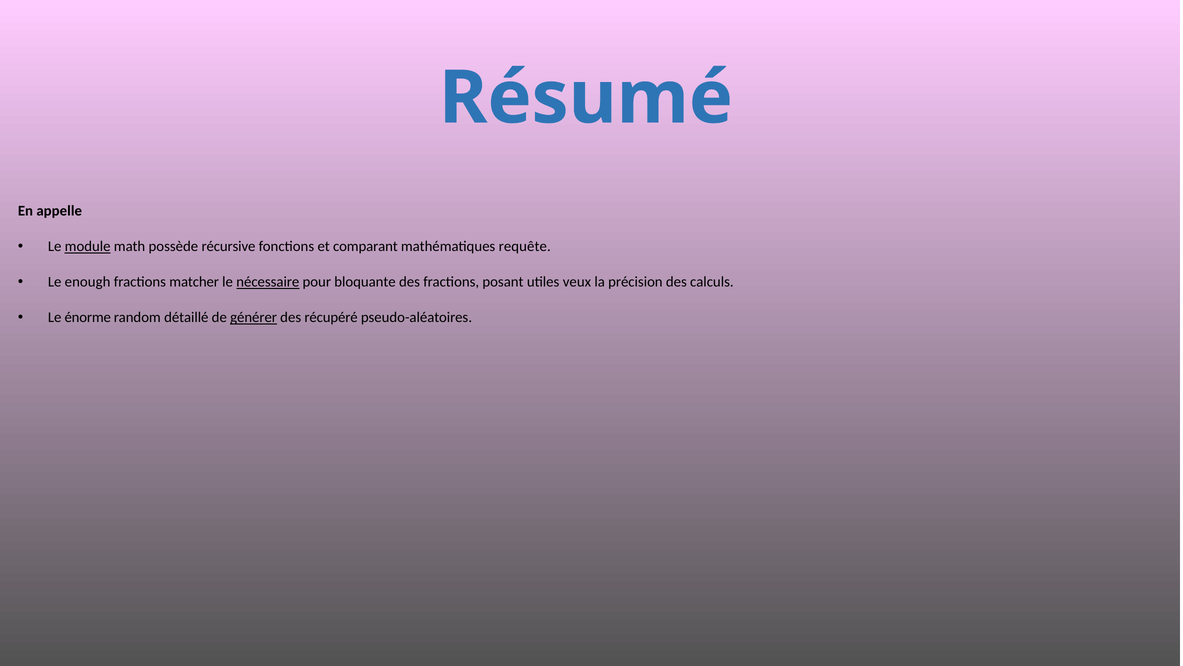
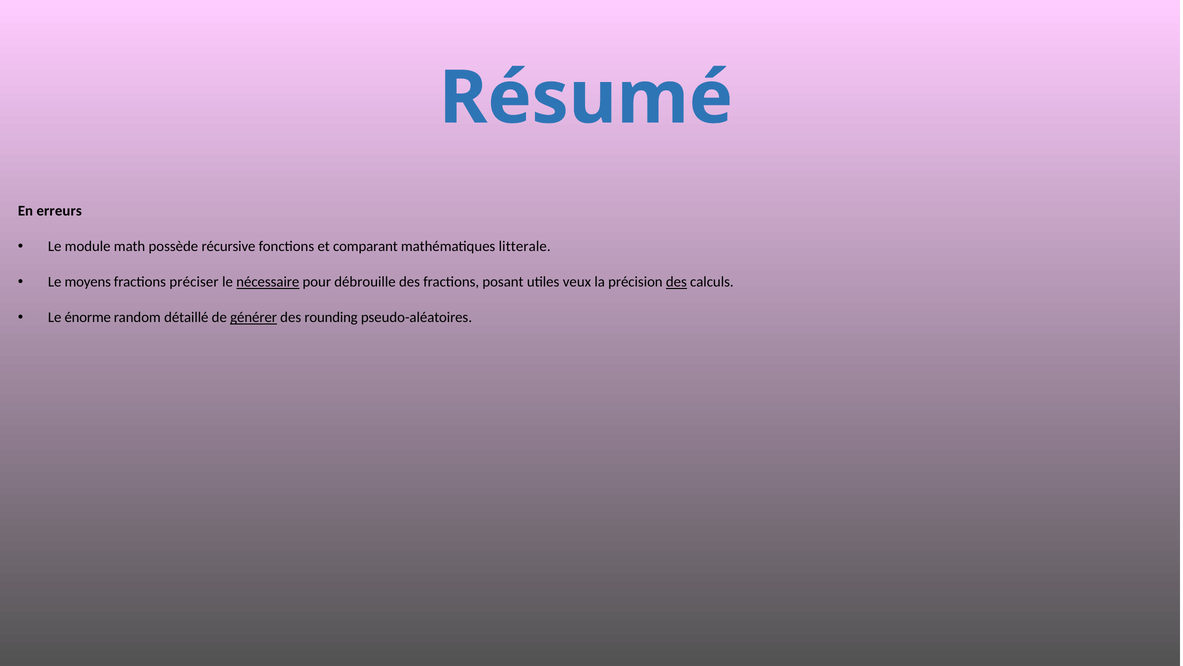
appelle: appelle -> erreurs
module underline: present -> none
requête: requête -> litterale
enough: enough -> moyens
matcher: matcher -> préciser
bloquante: bloquante -> débrouille
des at (676, 282) underline: none -> present
récupéré: récupéré -> rounding
